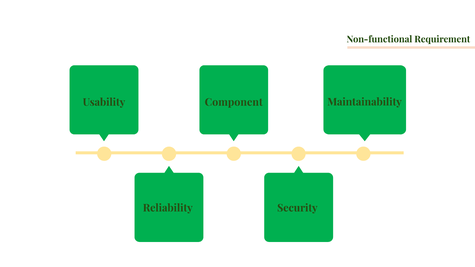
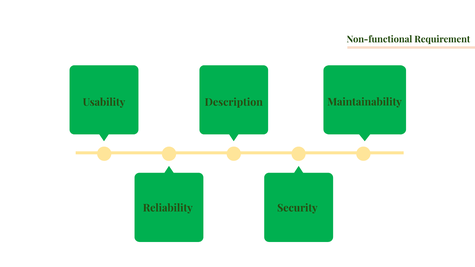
Component: Component -> Description
